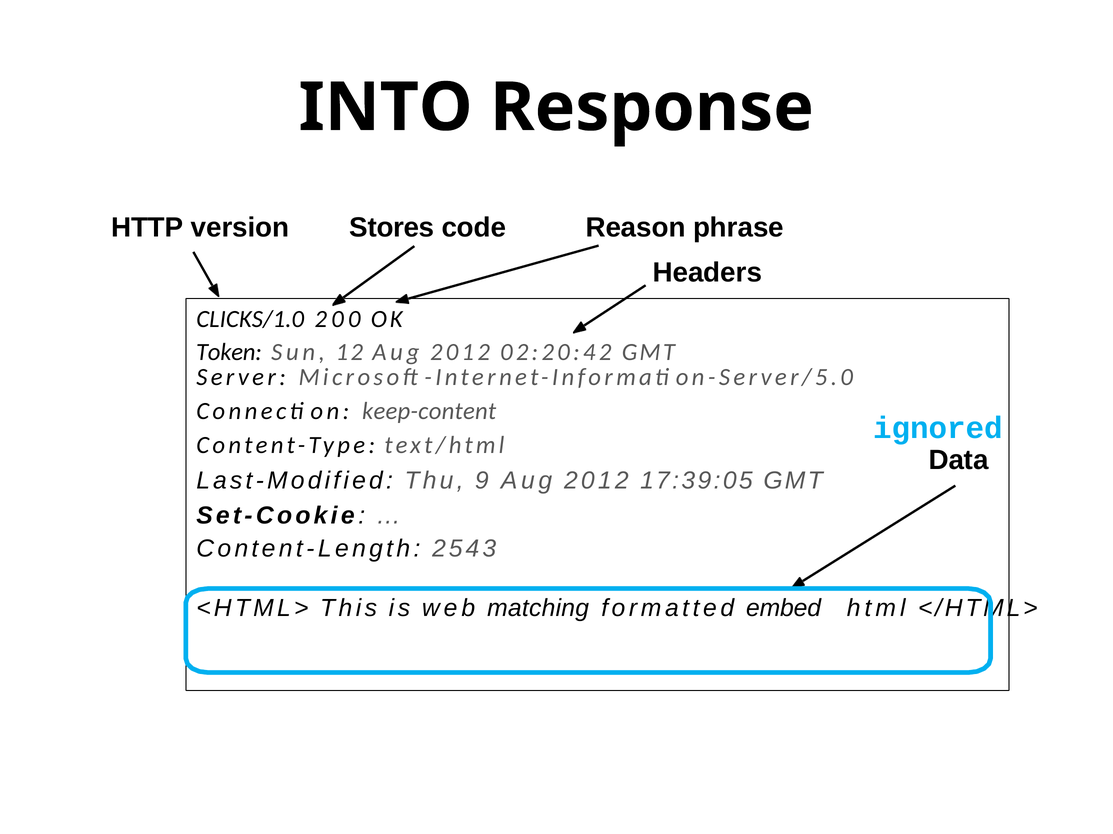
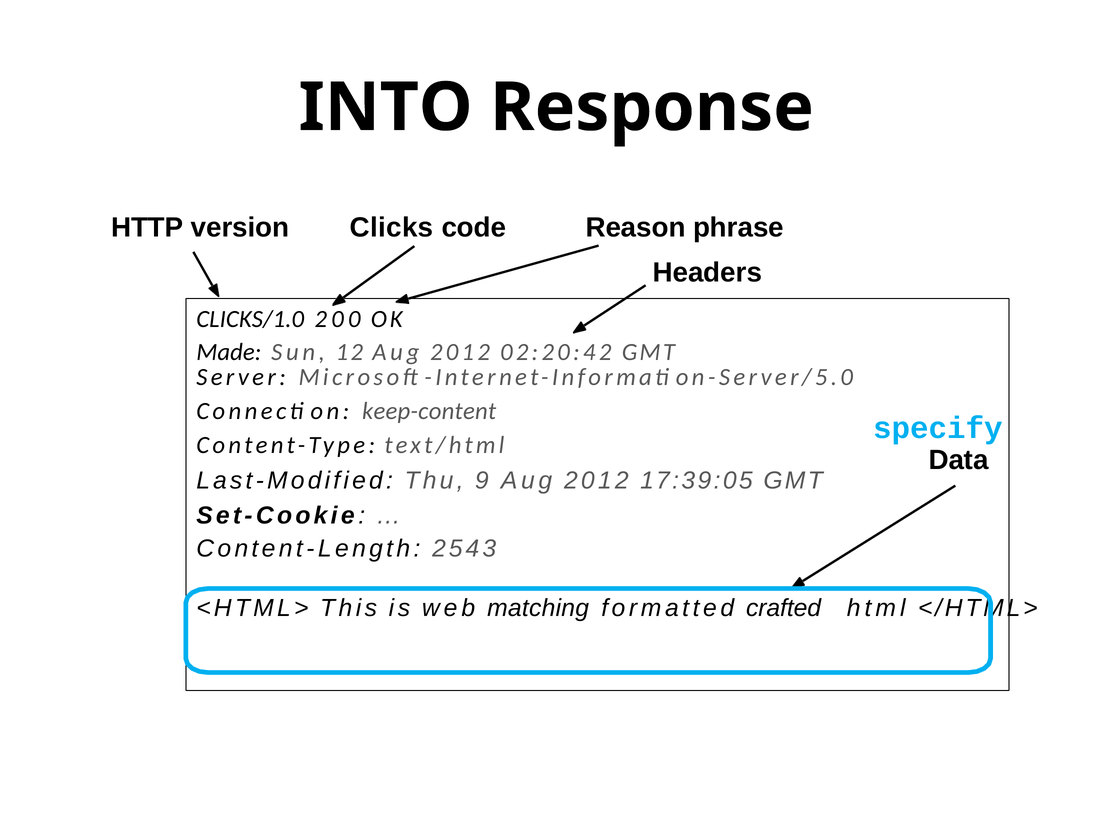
Stores: Stores -> Clicks
Token: Token -> Made
ignored: ignored -> specify
embed: embed -> crafted
